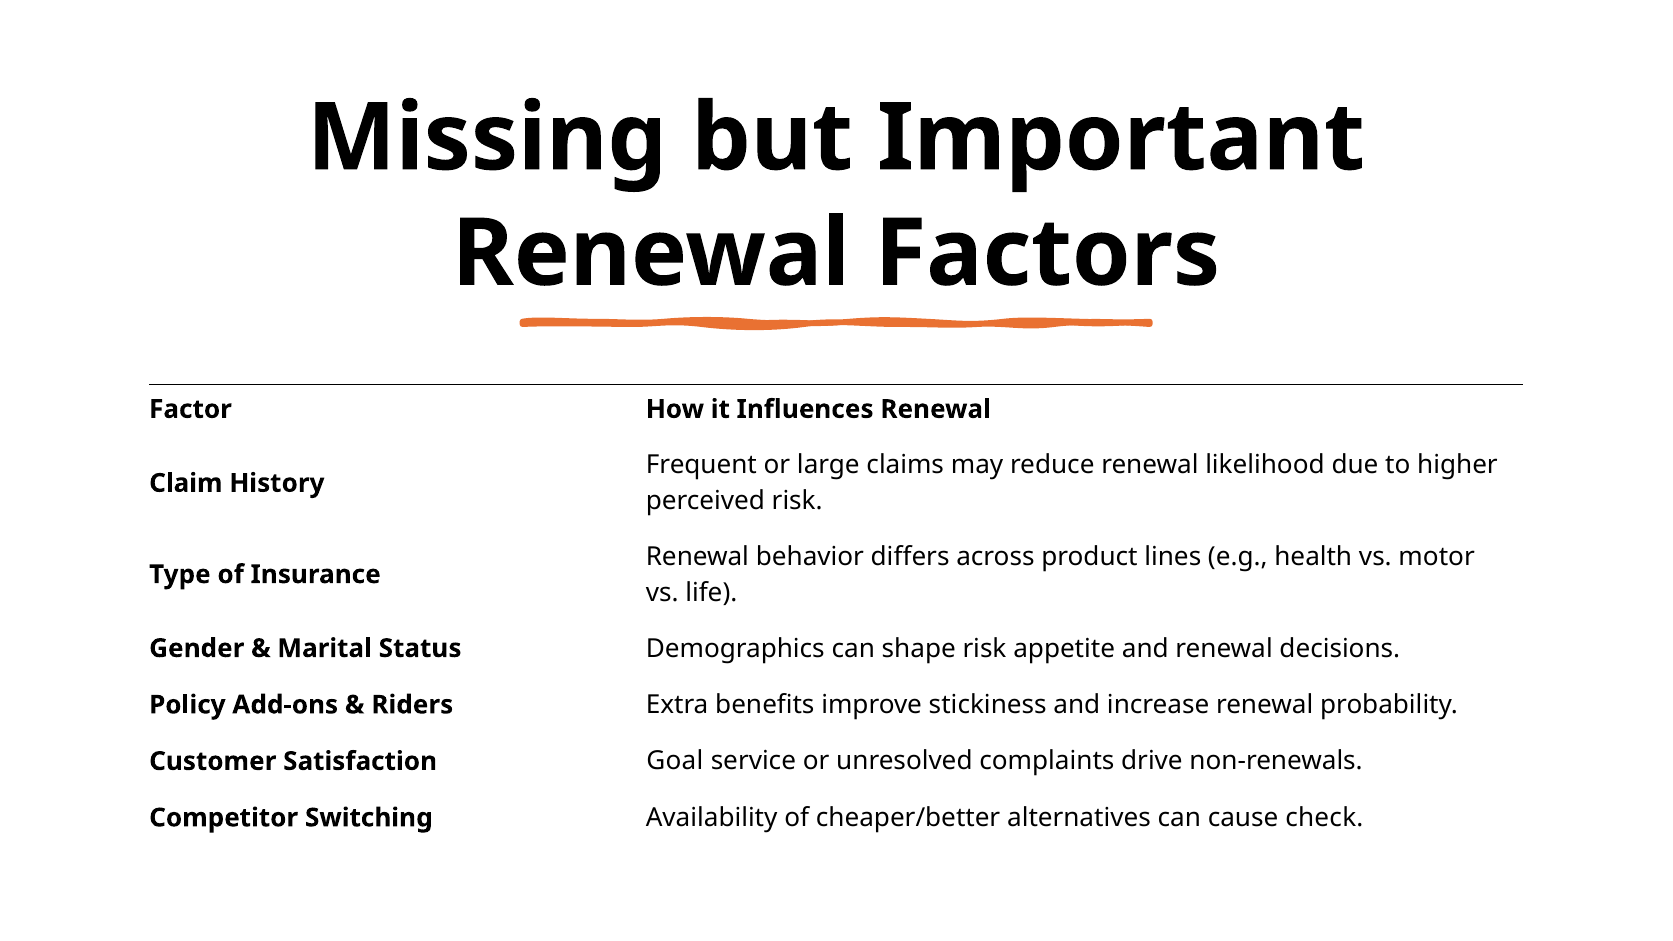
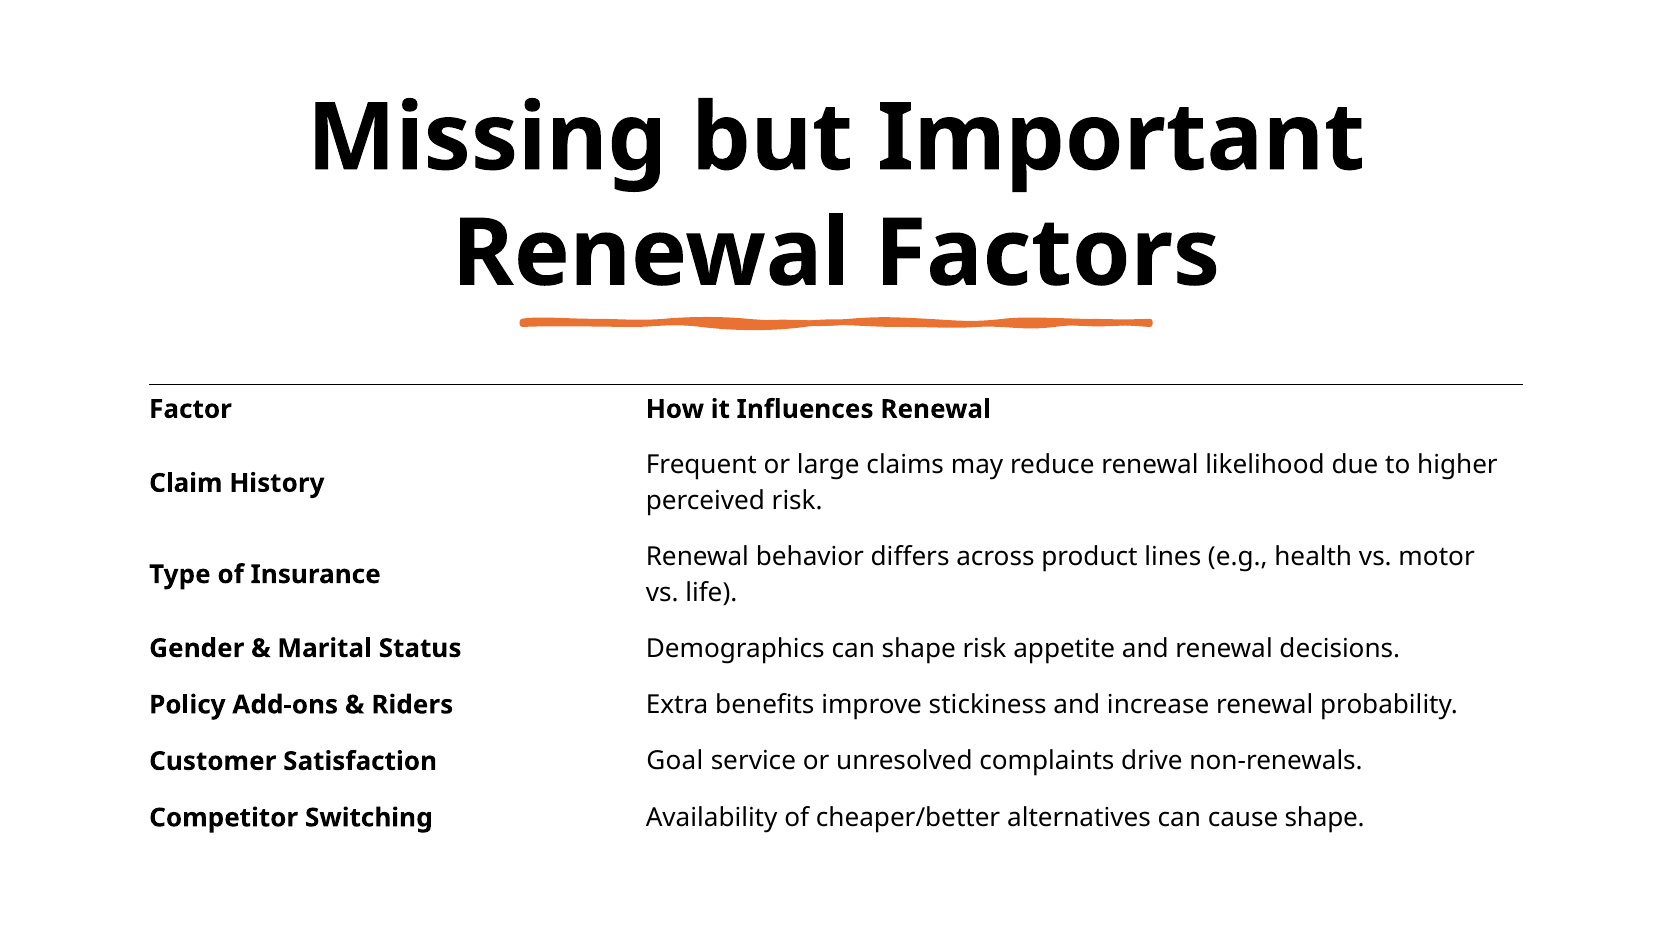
cause check: check -> shape
